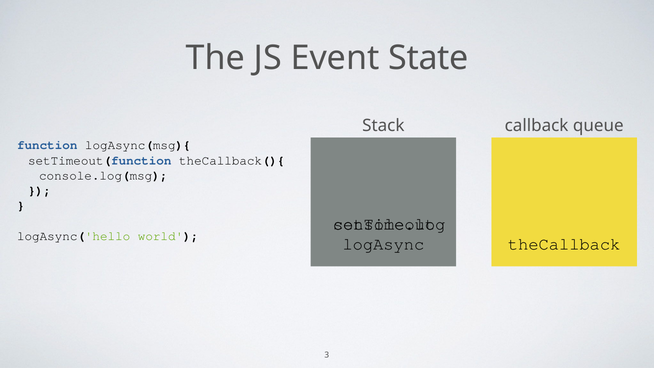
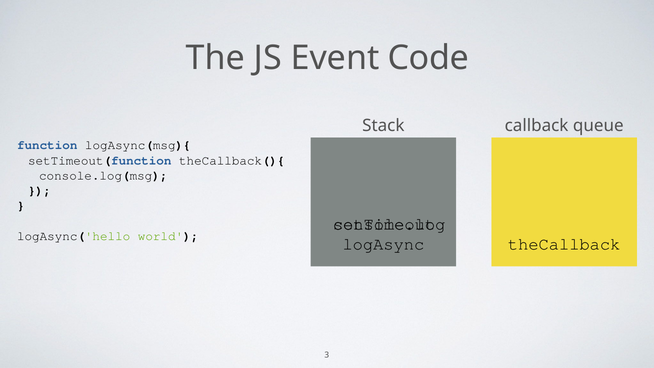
State: State -> Code
